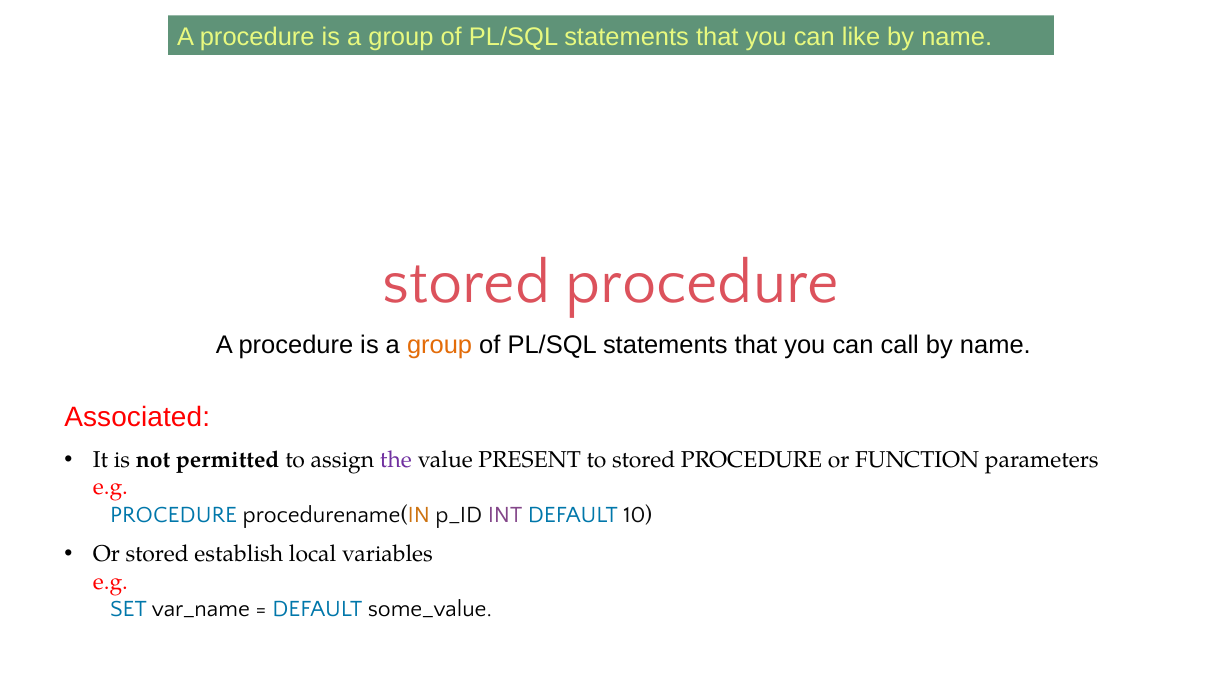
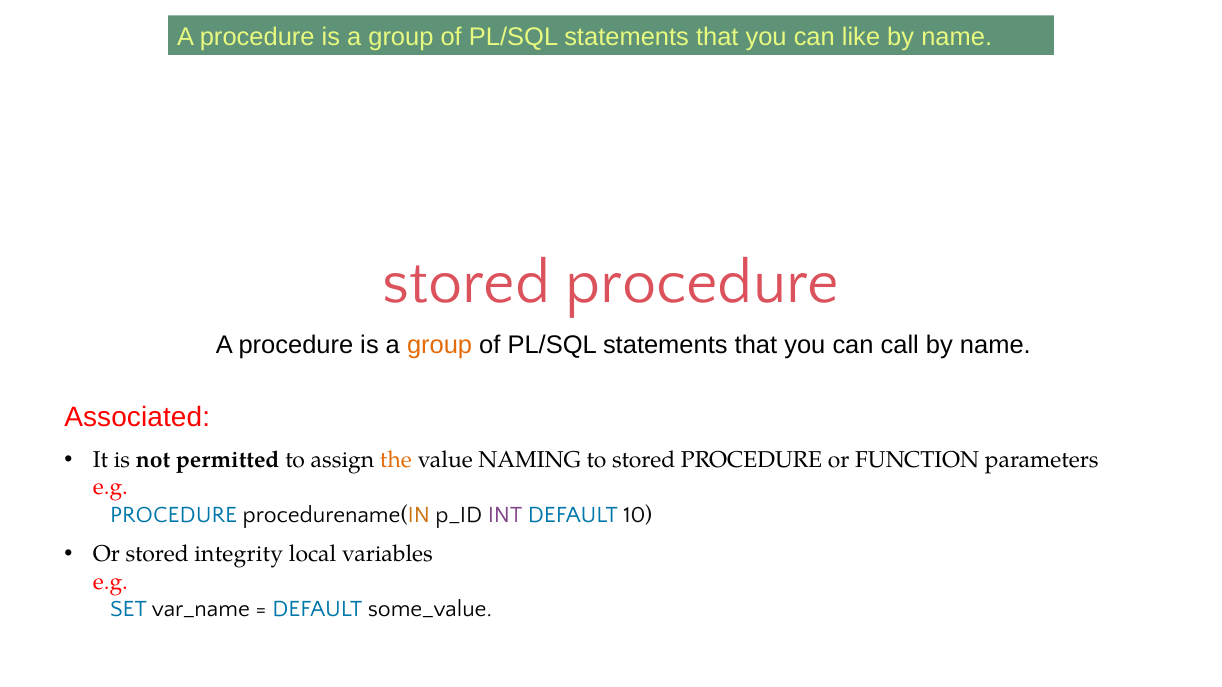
the colour: purple -> orange
PRESENT: PRESENT -> NAMING
establish: establish -> integrity
